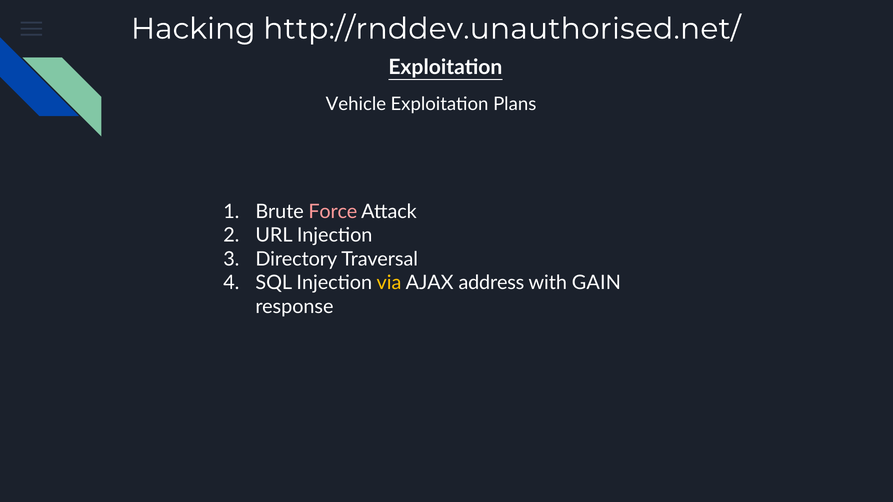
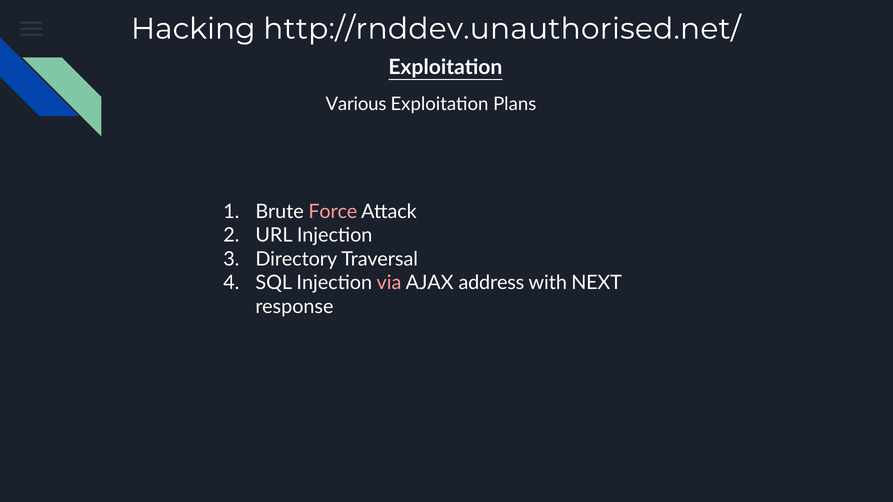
Vehicle: Vehicle -> Various
via colour: yellow -> pink
GAIN: GAIN -> NEXT
